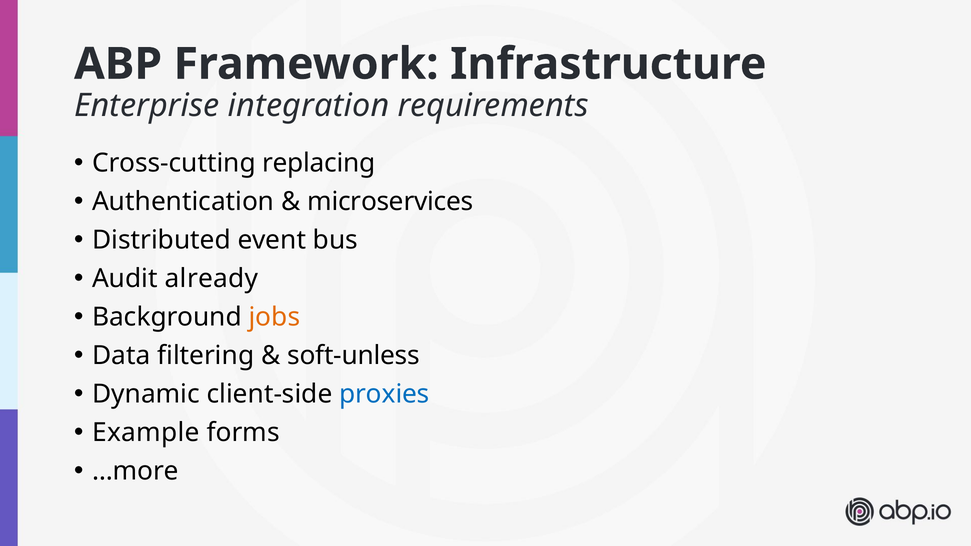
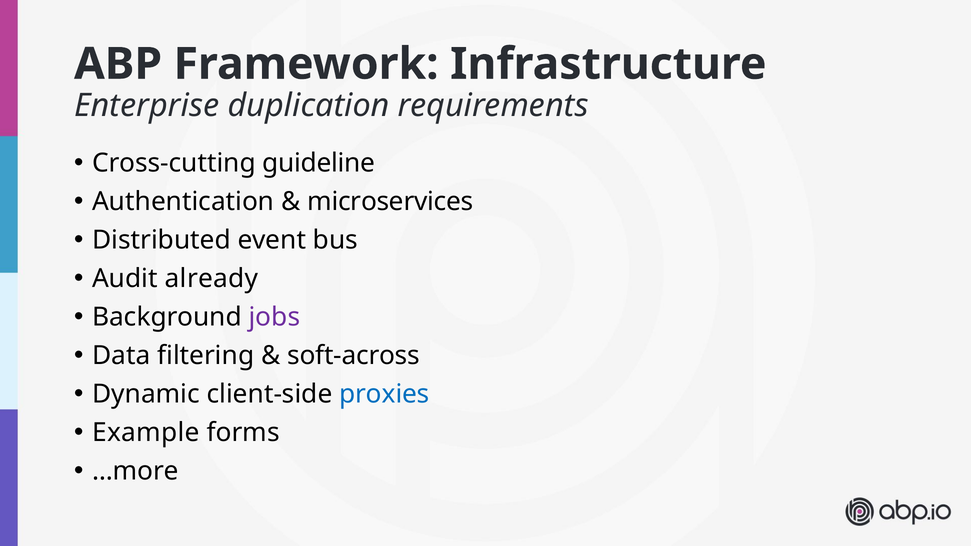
integration: integration -> duplication
replacing: replacing -> guideline
jobs colour: orange -> purple
soft-unless: soft-unless -> soft-across
